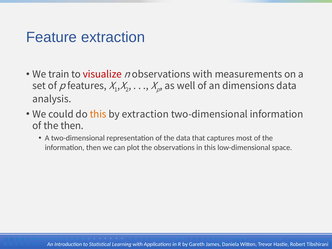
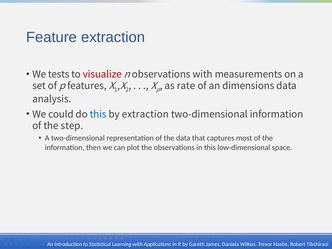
train: train -> tests
well: well -> rate
this at (98, 114) colour: orange -> blue
the then: then -> step
